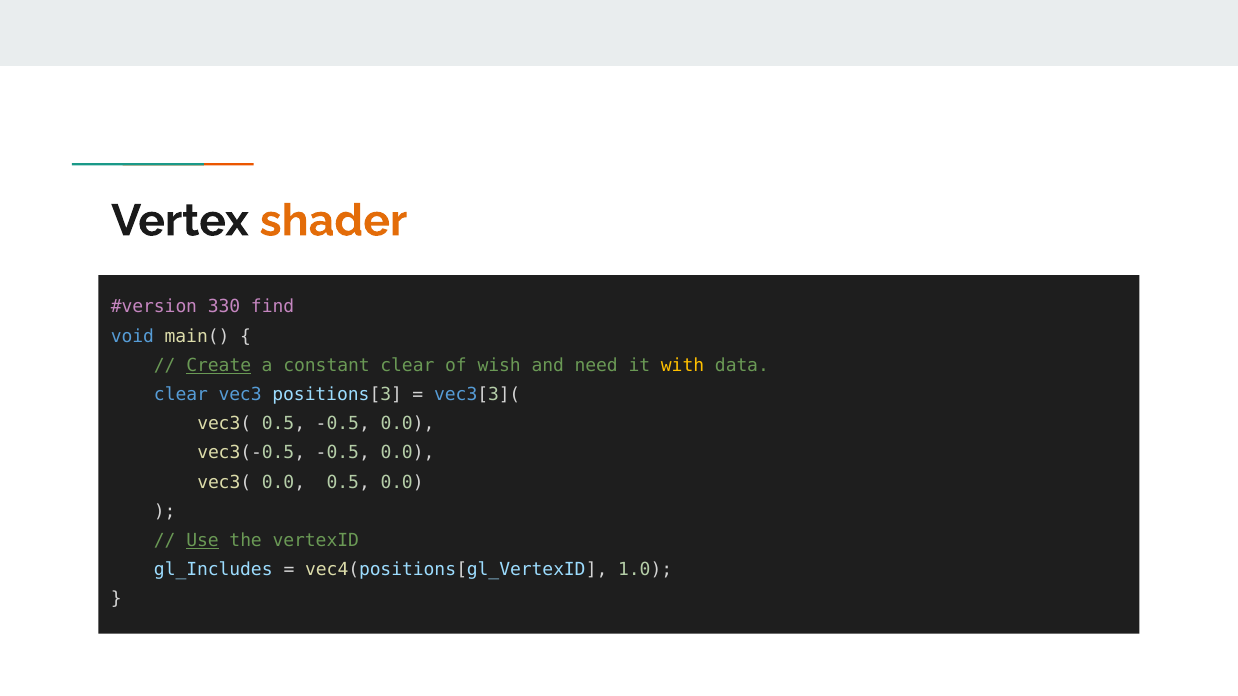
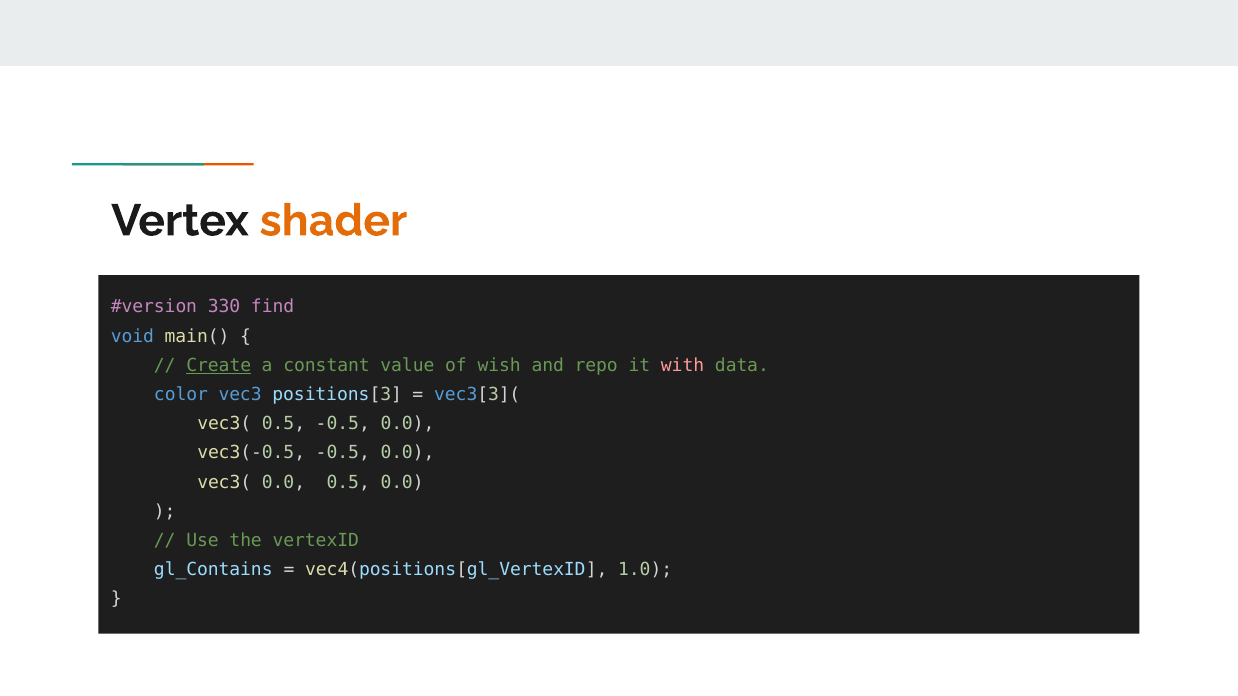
constant clear: clear -> value
need: need -> repo
with colour: yellow -> pink
clear at (181, 395): clear -> color
Use underline: present -> none
gl_Includes: gl_Includes -> gl_Contains
